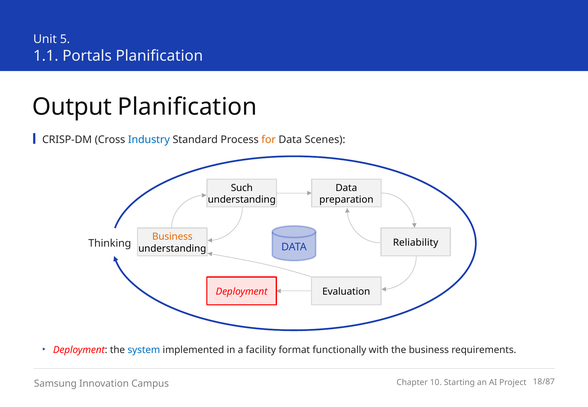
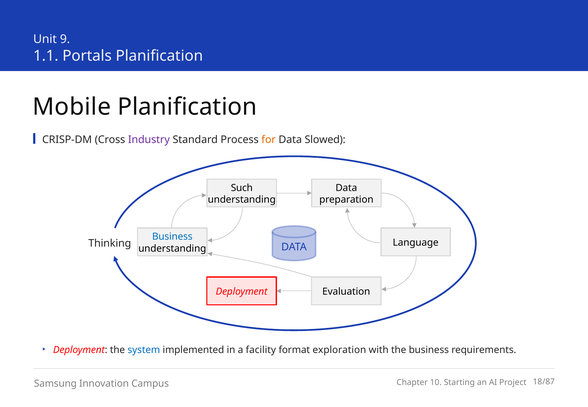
5: 5 -> 9
Output: Output -> Mobile
Industry colour: blue -> purple
Scenes: Scenes -> Slowed
Business at (172, 237) colour: orange -> blue
Reliability: Reliability -> Language
functionally: functionally -> exploration
